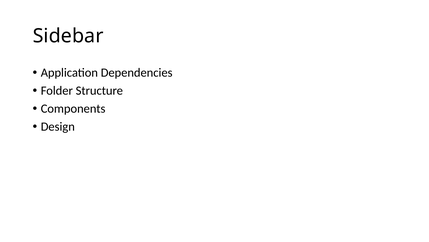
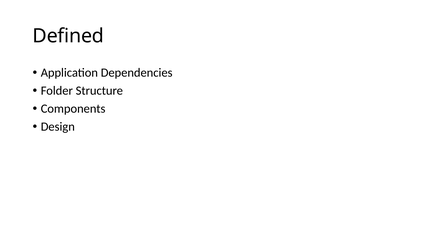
Sidebar: Sidebar -> Defined
